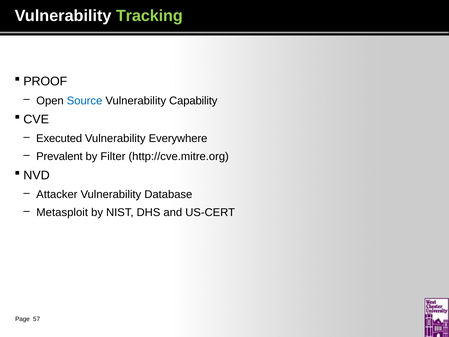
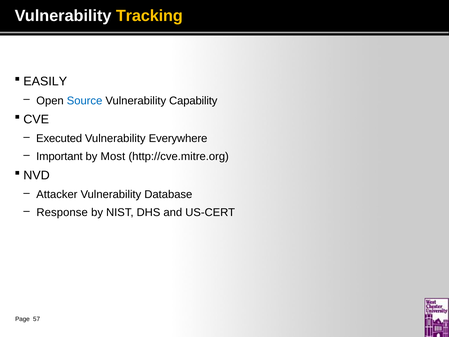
Tracking colour: light green -> yellow
PROOF: PROOF -> EASILY
Prevalent: Prevalent -> Important
Filter: Filter -> Most
Metasploit: Metasploit -> Response
